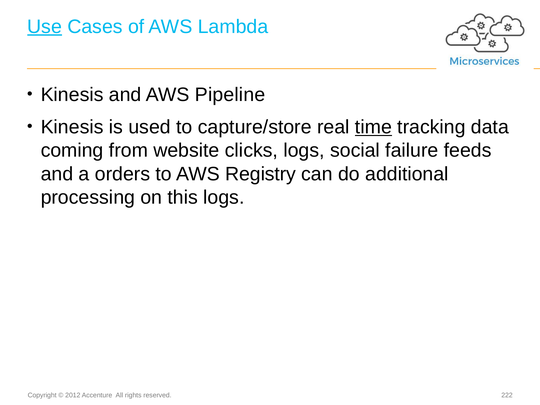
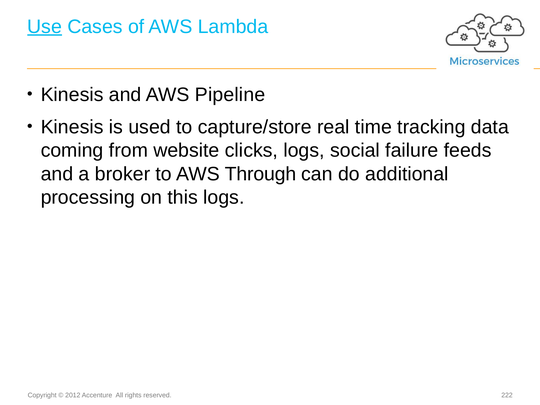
time underline: present -> none
orders: orders -> broker
Registry: Registry -> Through
